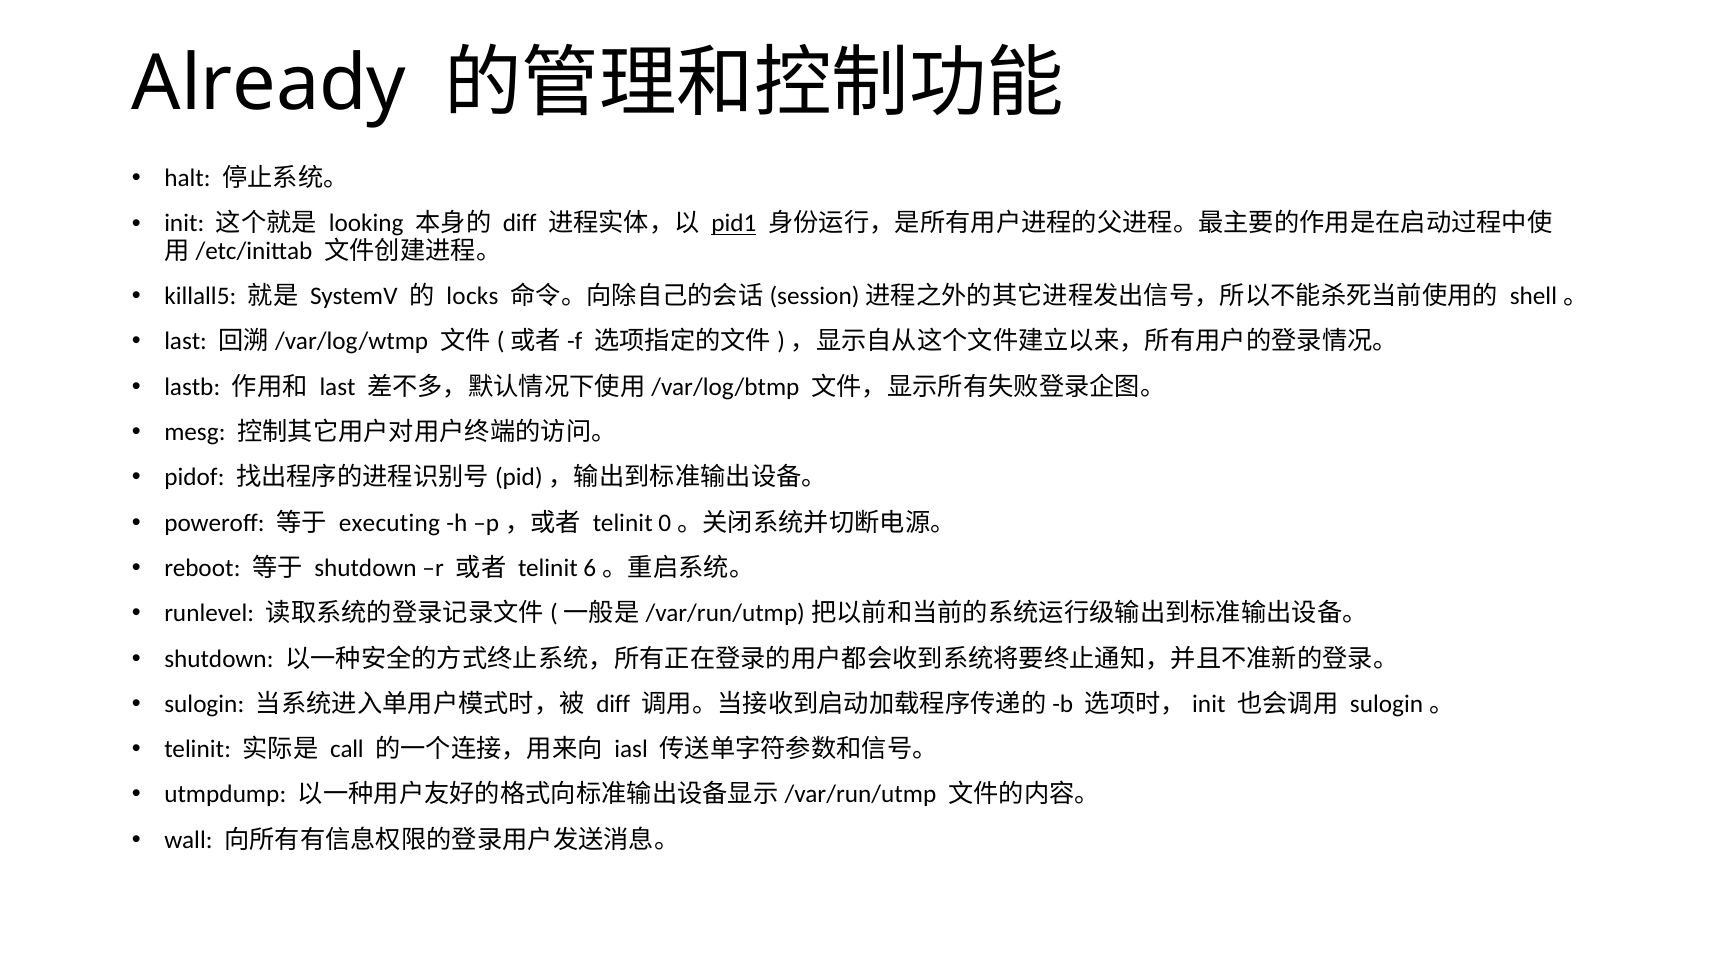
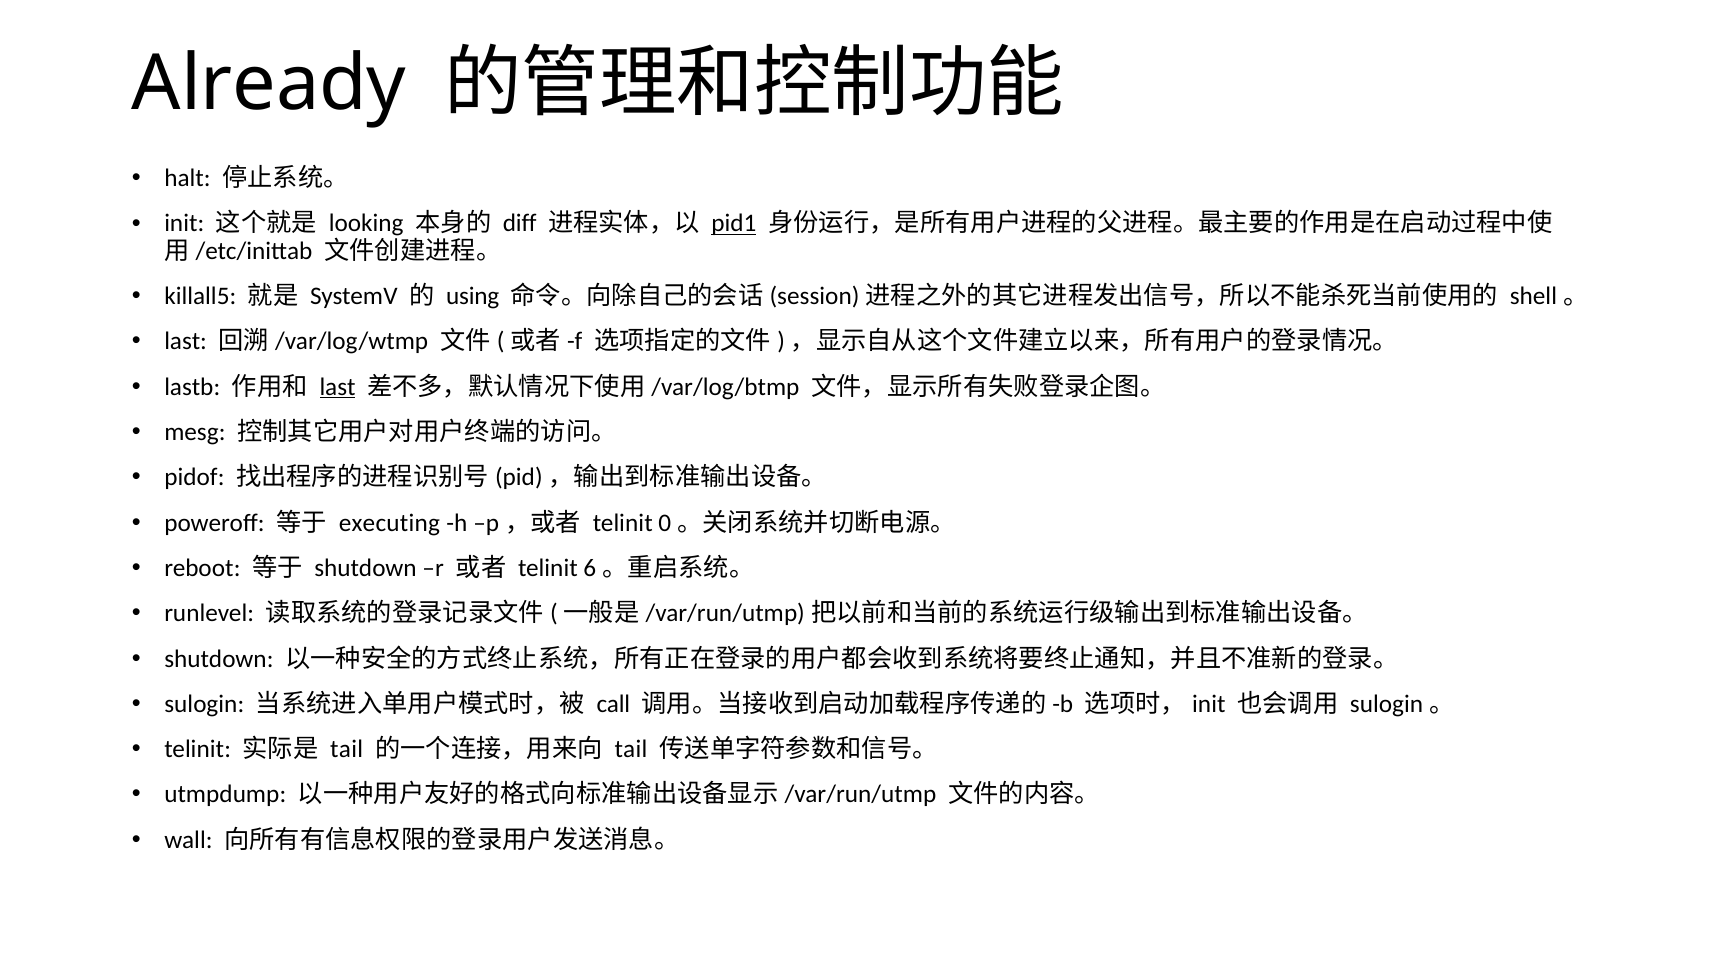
locks: locks -> using
last at (338, 387) underline: none -> present
diff at (613, 704): diff -> call
call at (347, 749): call -> tail
iasl at (631, 749): iasl -> tail
